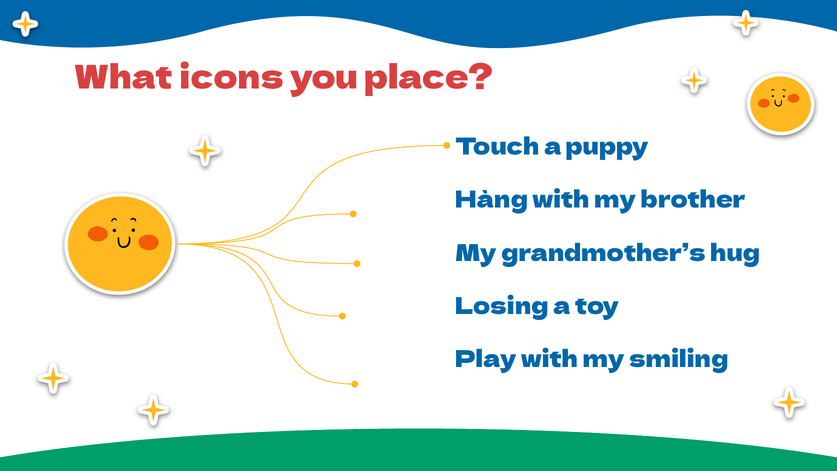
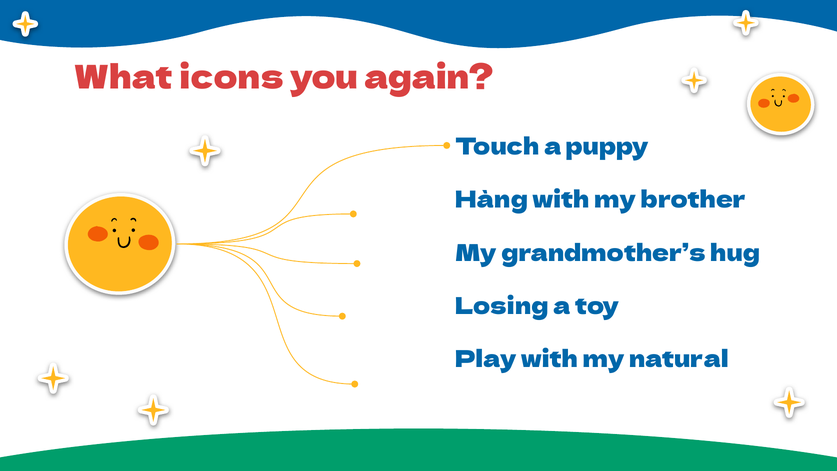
place: place -> again
smiling: smiling -> natural
